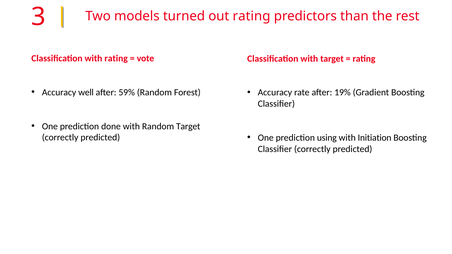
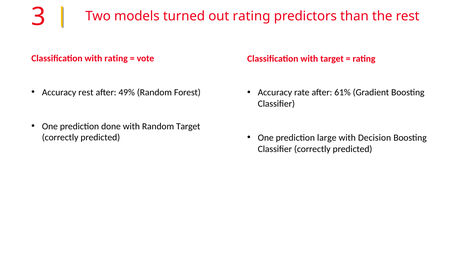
Accuracy well: well -> rest
59%: 59% -> 49%
19%: 19% -> 61%
using: using -> large
Initiation: Initiation -> Decision
